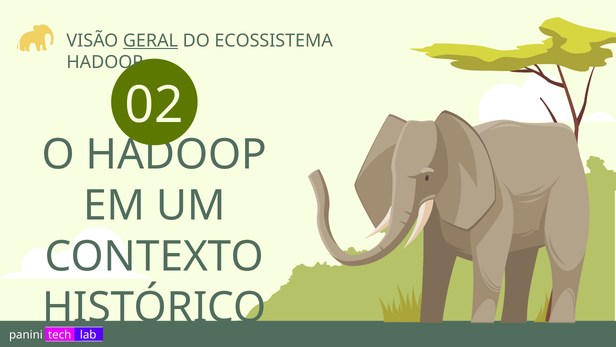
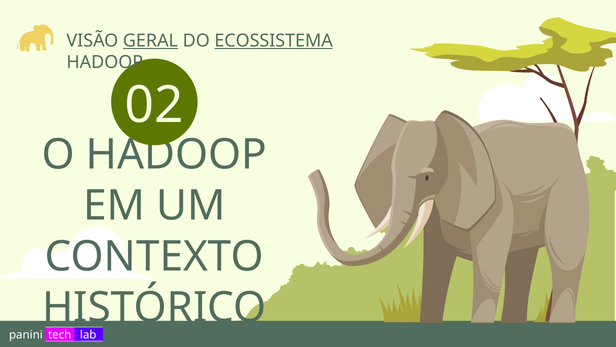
ECOSSISTEMA underline: none -> present
